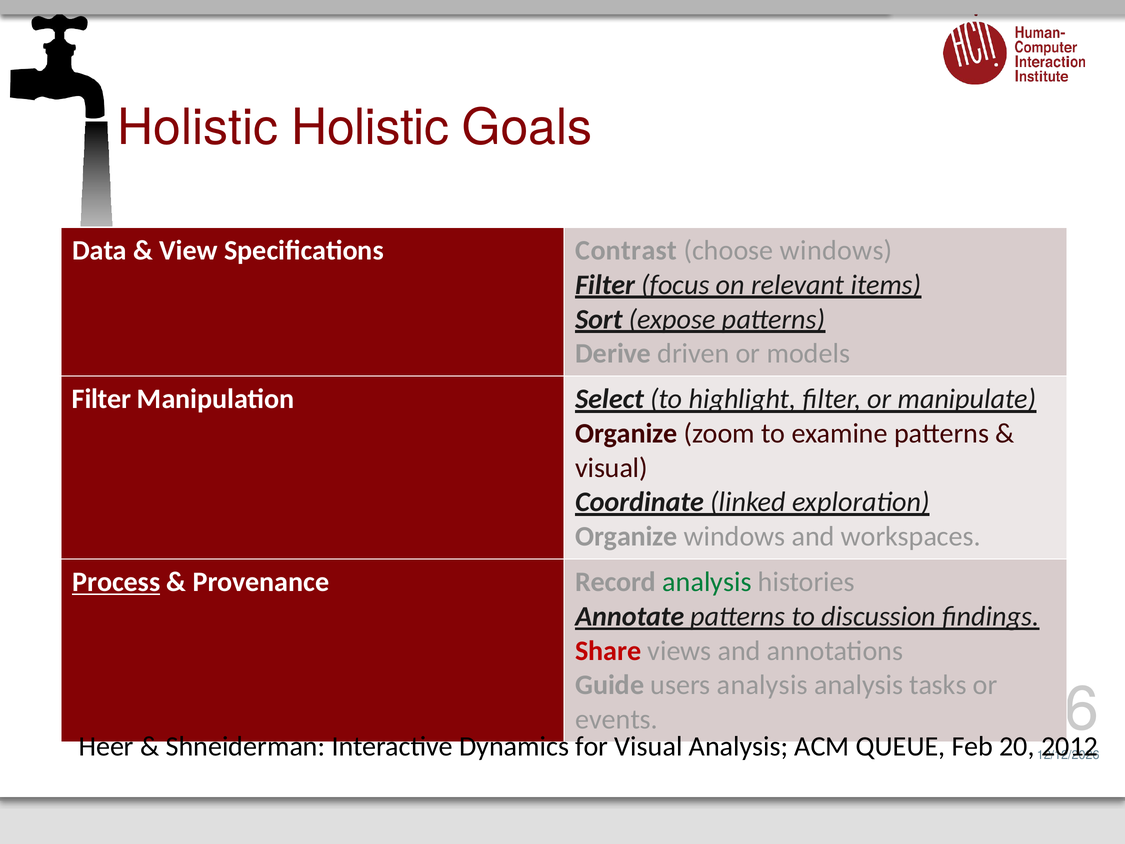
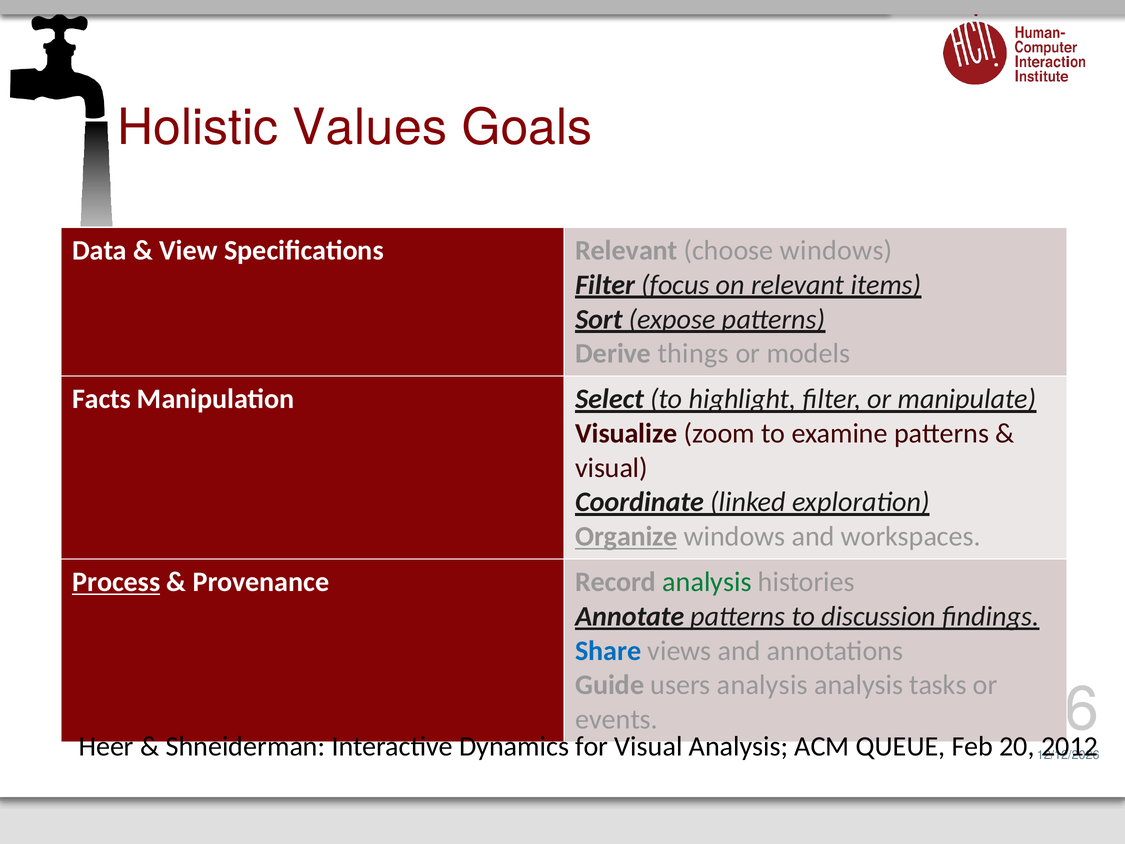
Holistic Holistic: Holistic -> Values
Specifications Contrast: Contrast -> Relevant
driven: driven -> things
Filter at (102, 399): Filter -> Facts
Organize at (626, 433): Organize -> Visualize
Organize at (626, 536) underline: none -> present
Share colour: red -> blue
